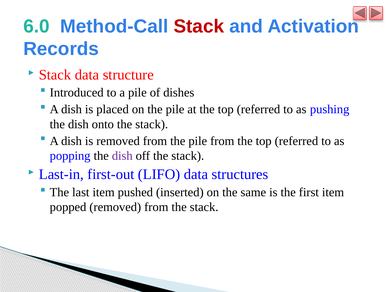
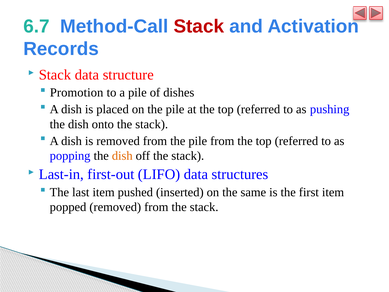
6.0: 6.0 -> 6.7
Introduced: Introduced -> Promotion
dish at (122, 156) colour: purple -> orange
